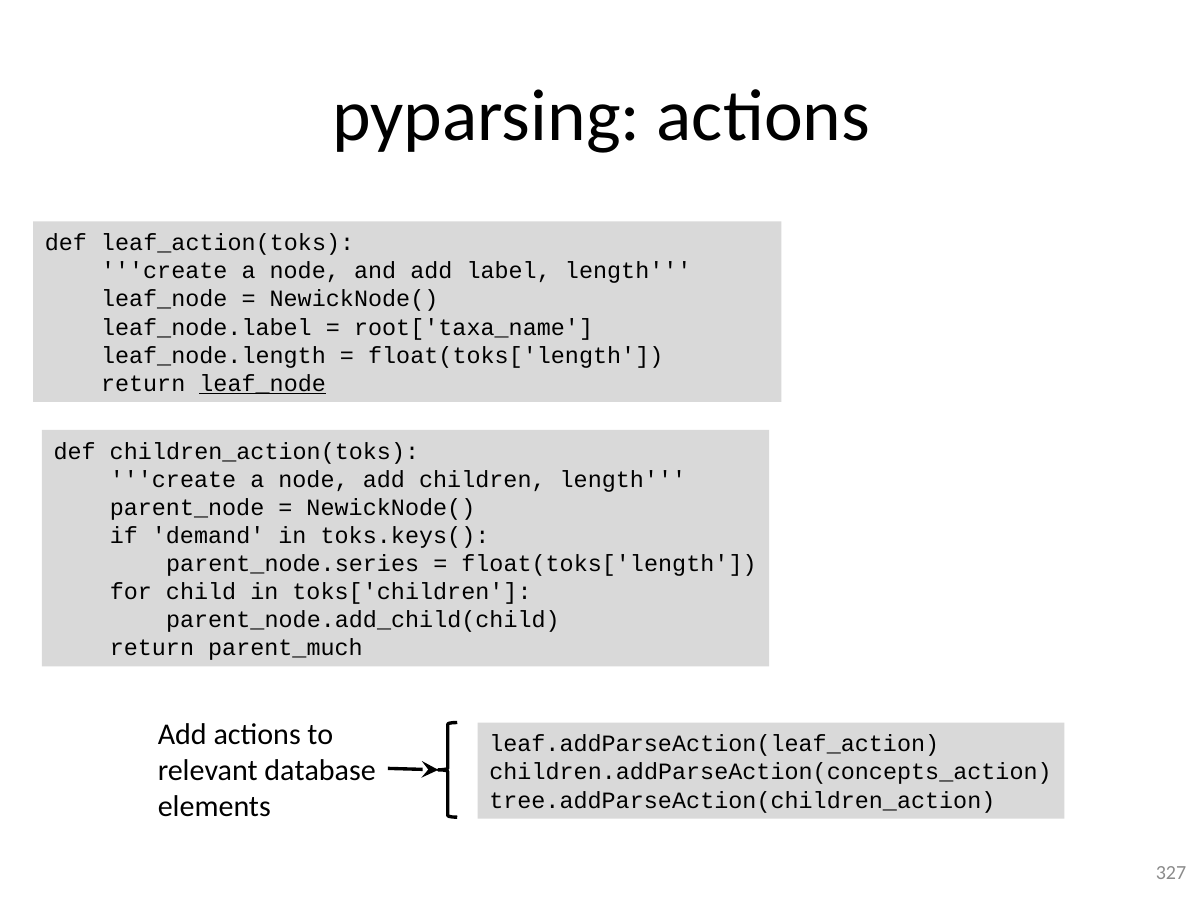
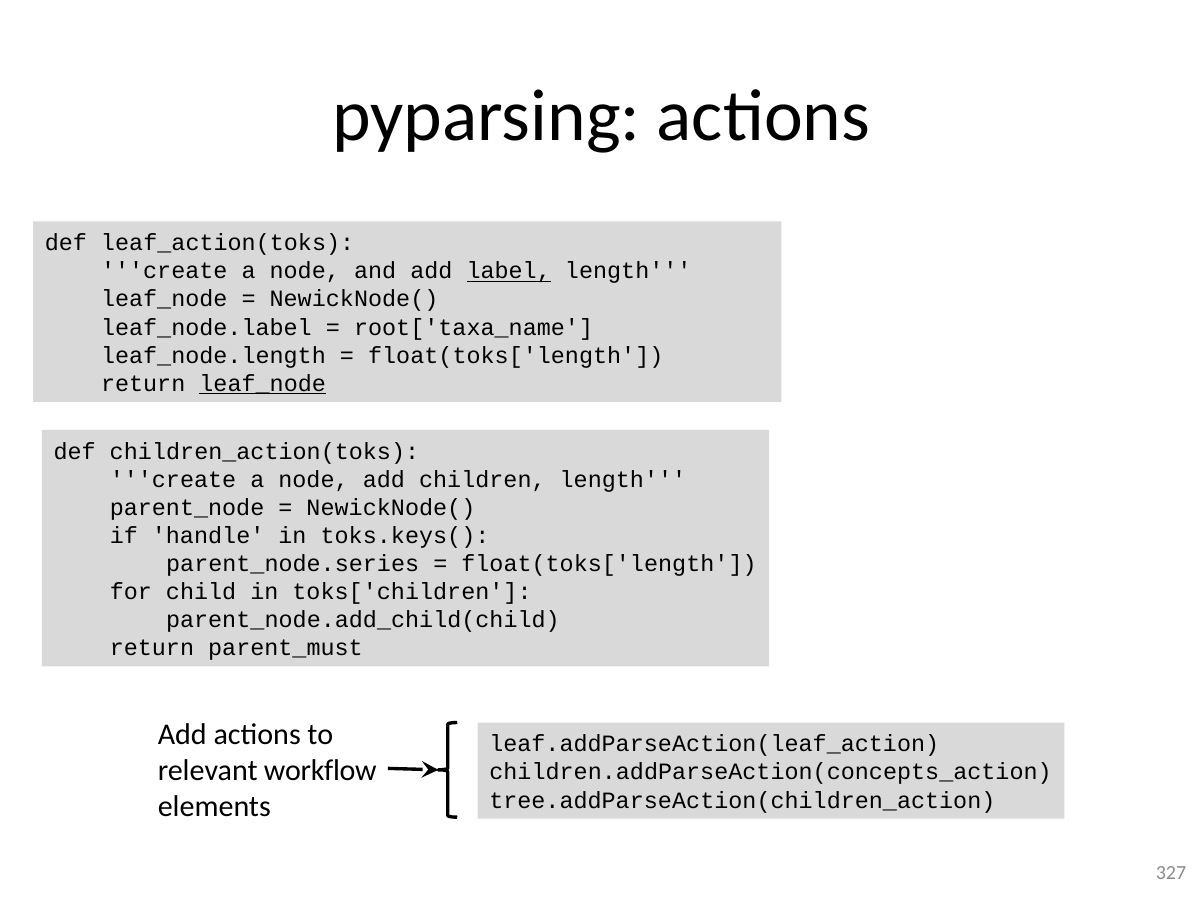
label underline: none -> present
demand: demand -> handle
parent_much: parent_much -> parent_must
database: database -> workflow
